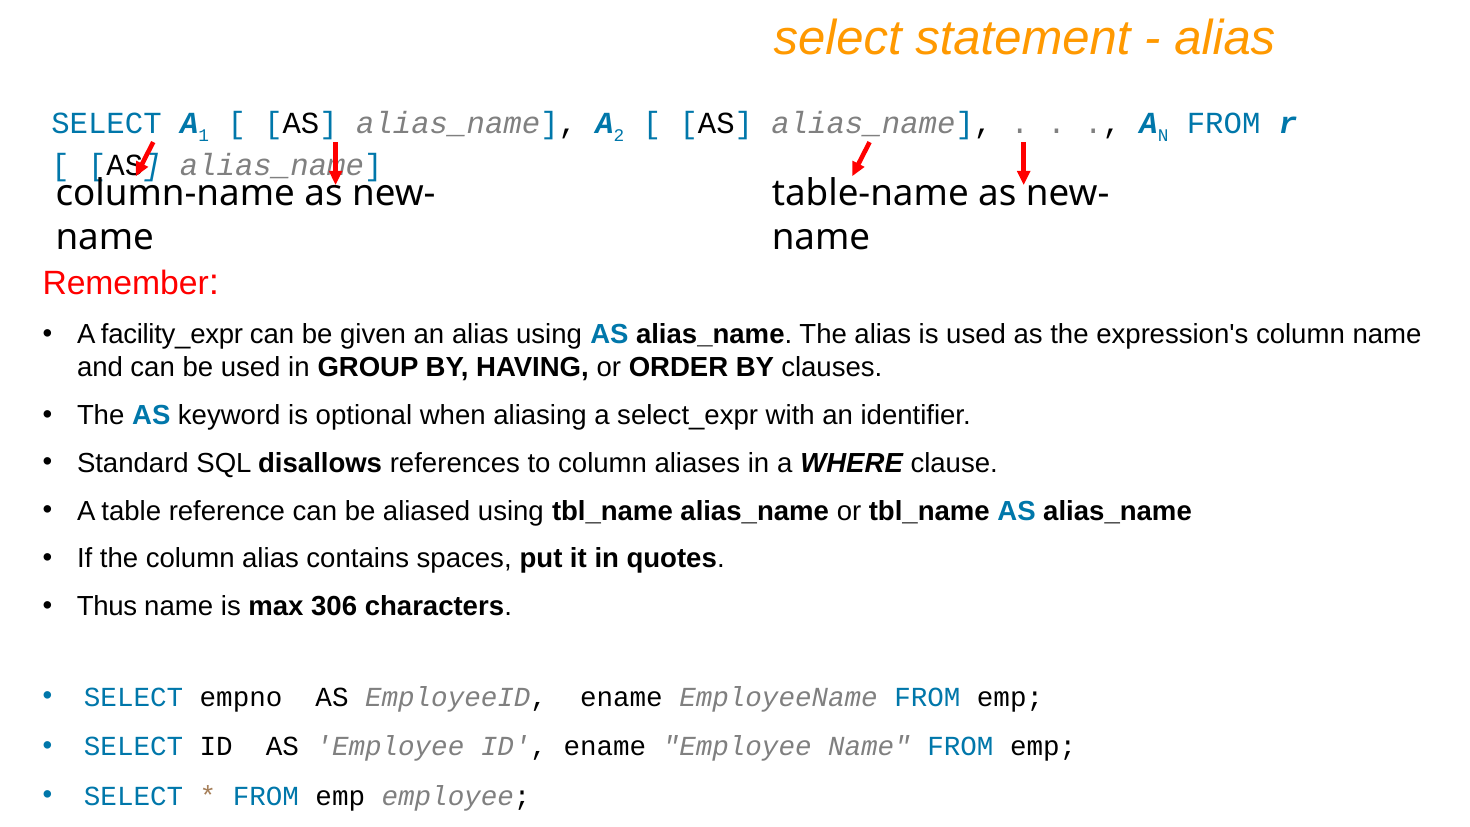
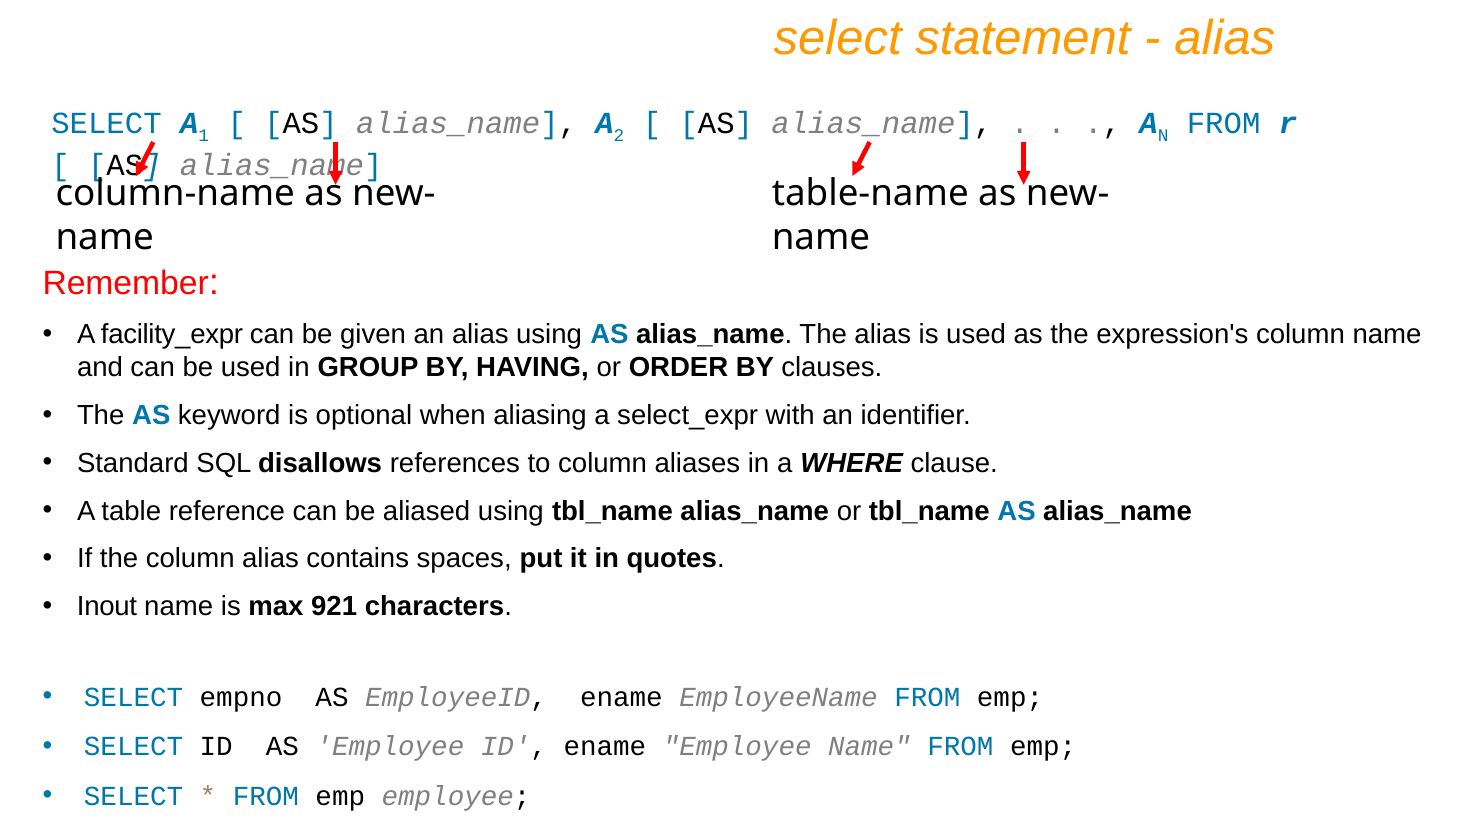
Thus: Thus -> Inout
306: 306 -> 921
